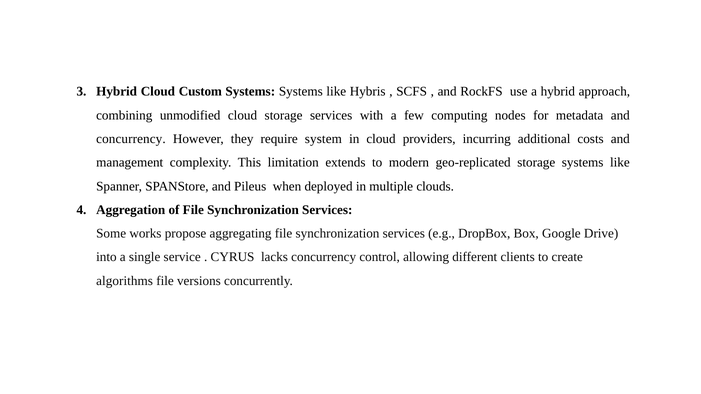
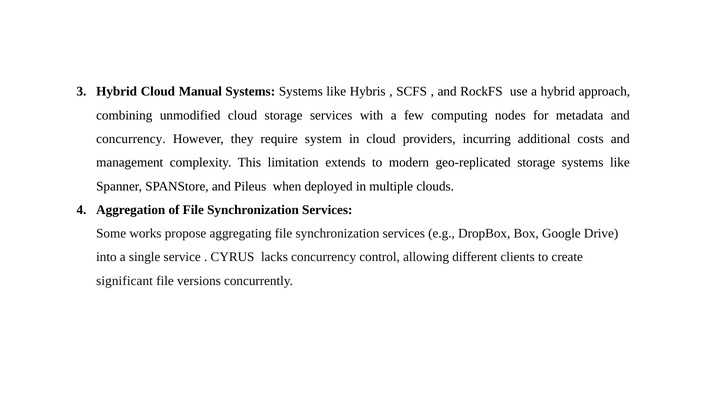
Custom: Custom -> Manual
algorithms: algorithms -> significant
